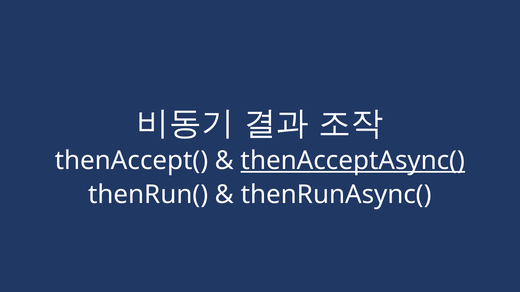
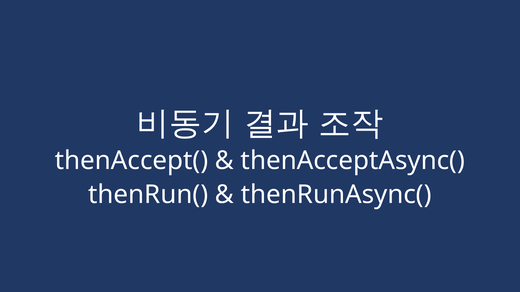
thenAcceptAsync( underline: present -> none
